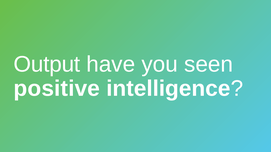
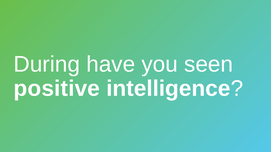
Output: Output -> During
